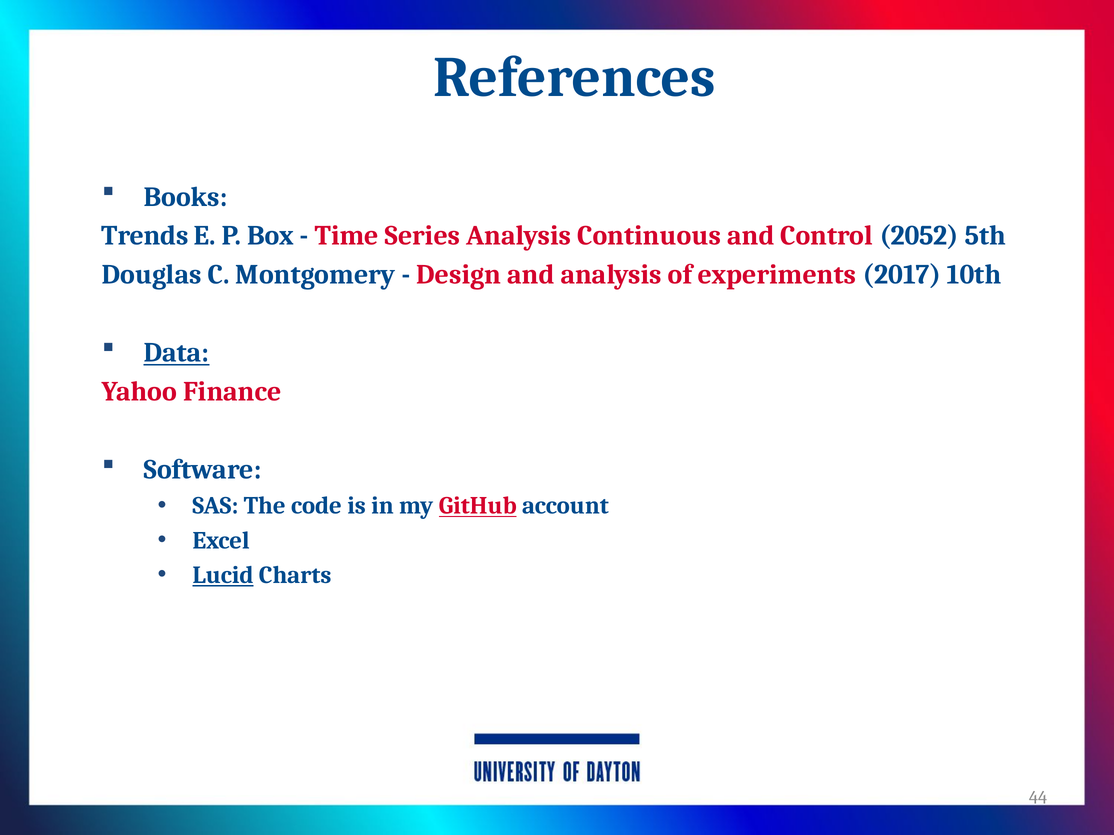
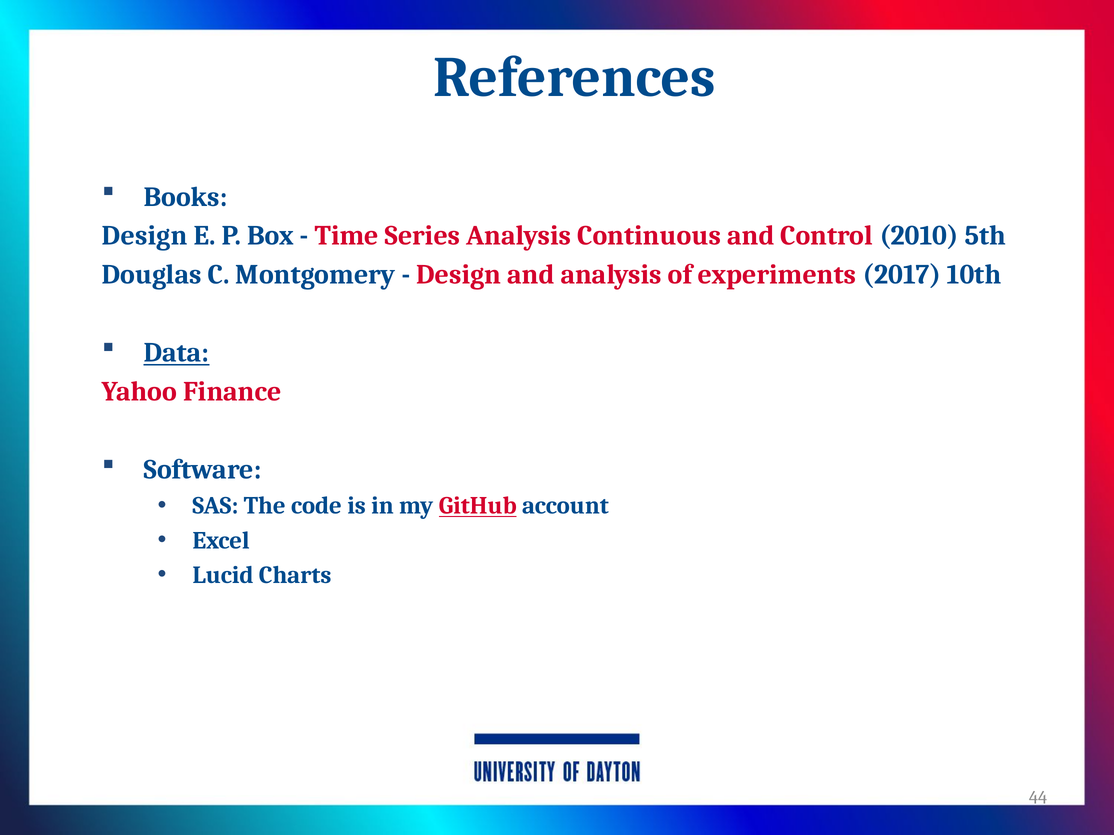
Trends at (145, 236): Trends -> Design
2052: 2052 -> 2010
Lucid underline: present -> none
